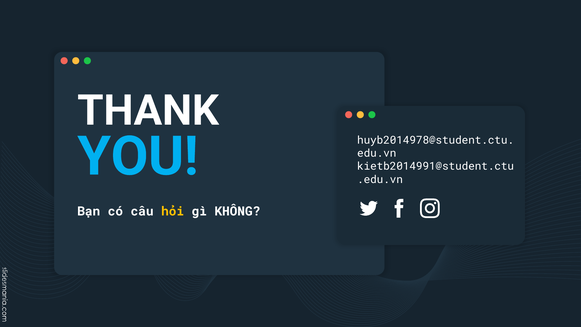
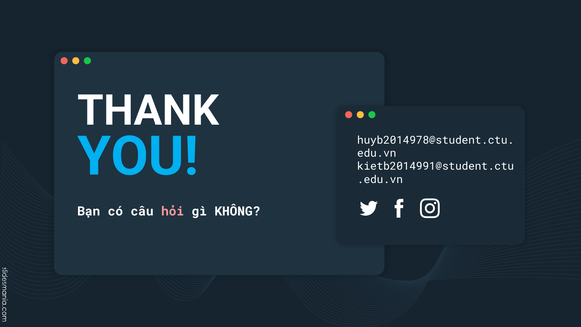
hỏi colour: yellow -> pink
